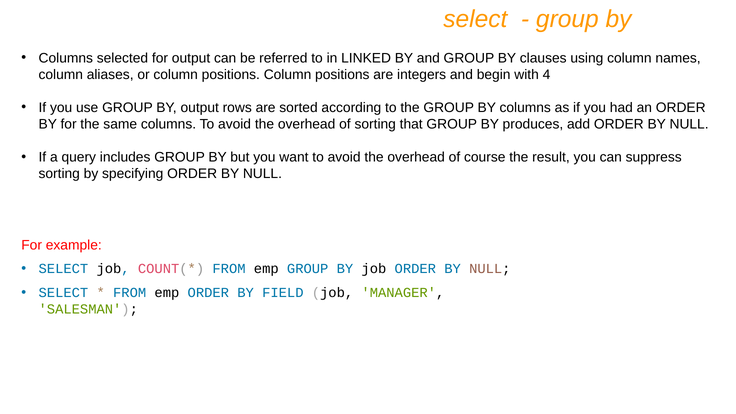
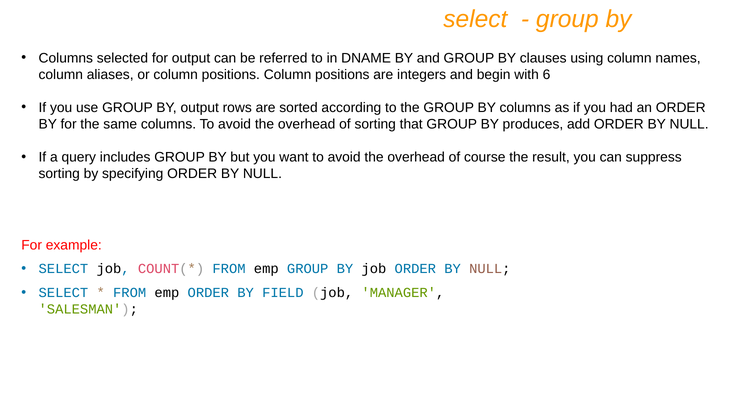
LINKED: LINKED -> DNAME
4: 4 -> 6
